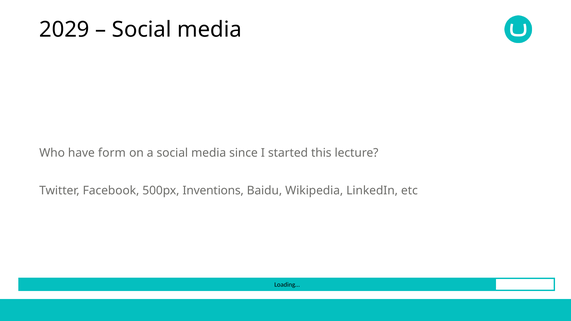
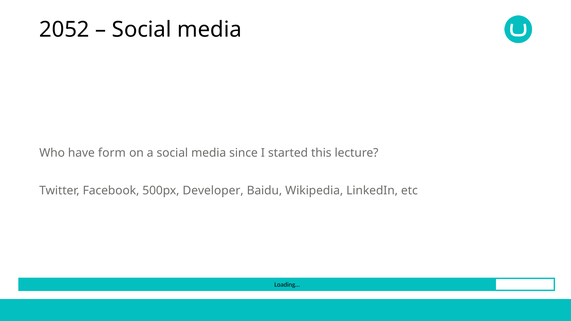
2029: 2029 -> 2052
Inventions: Inventions -> Developer
